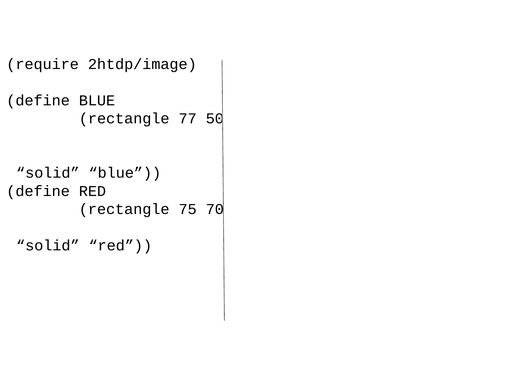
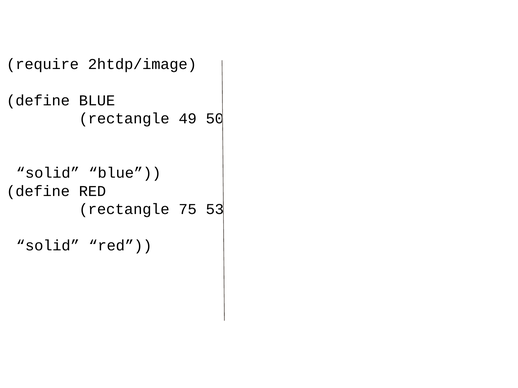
77: 77 -> 49
70: 70 -> 53
